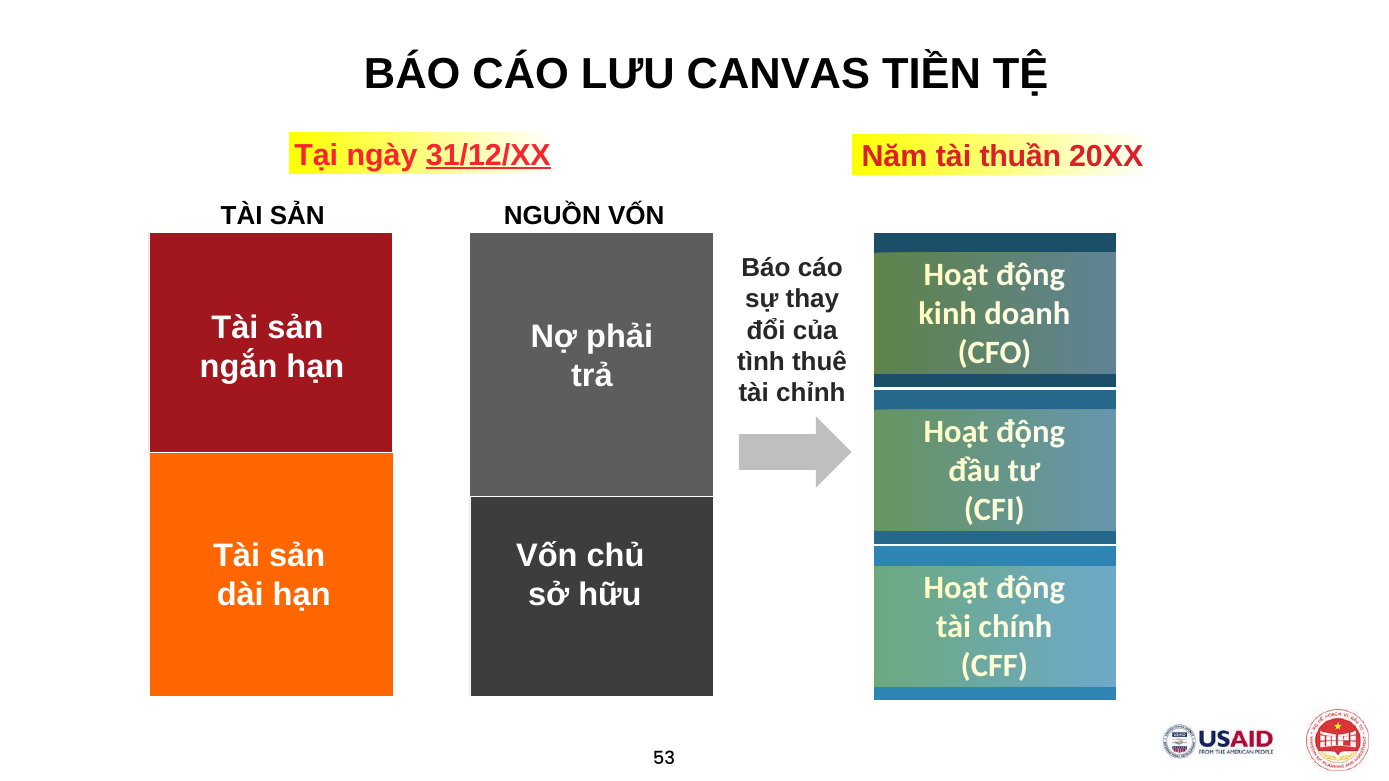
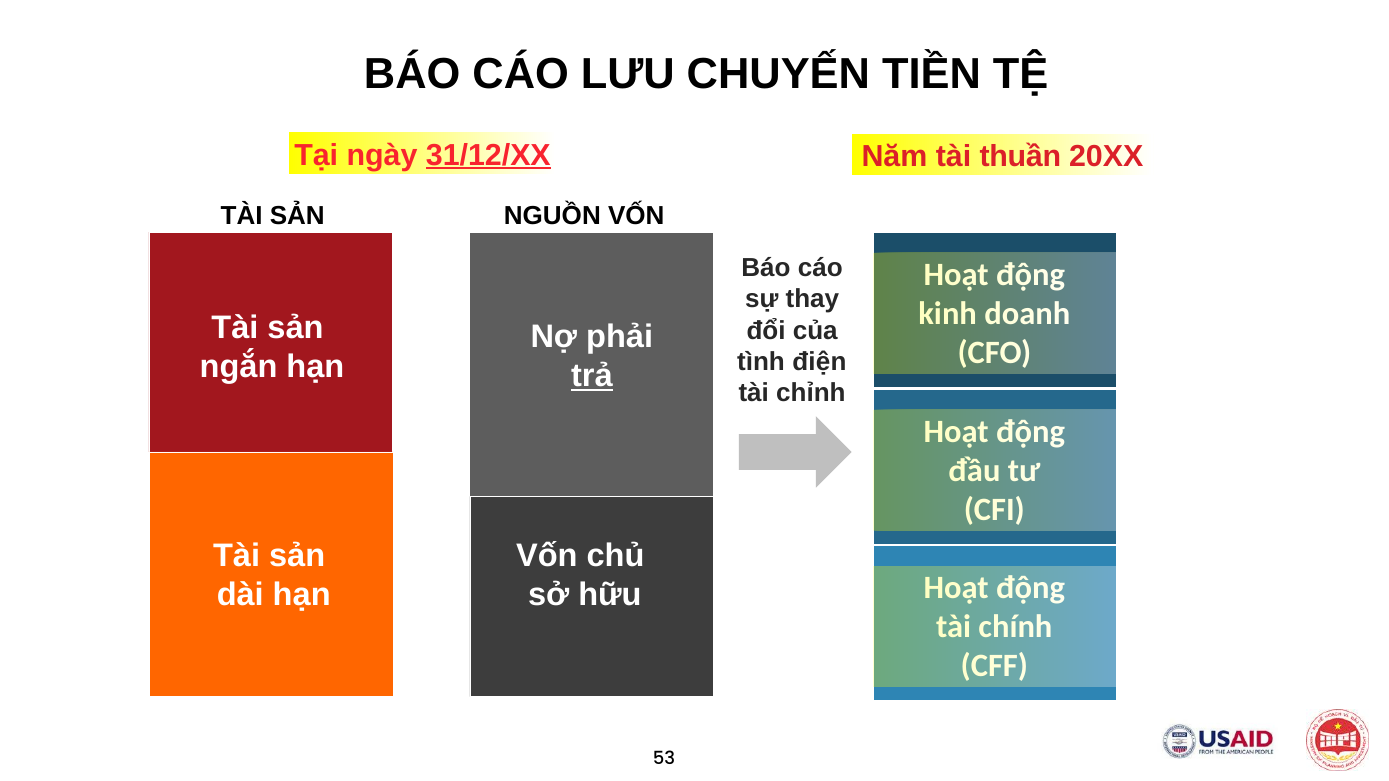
CANVAS: CANVAS -> CHUYẾN
thuê: thuê -> điện
trả underline: none -> present
